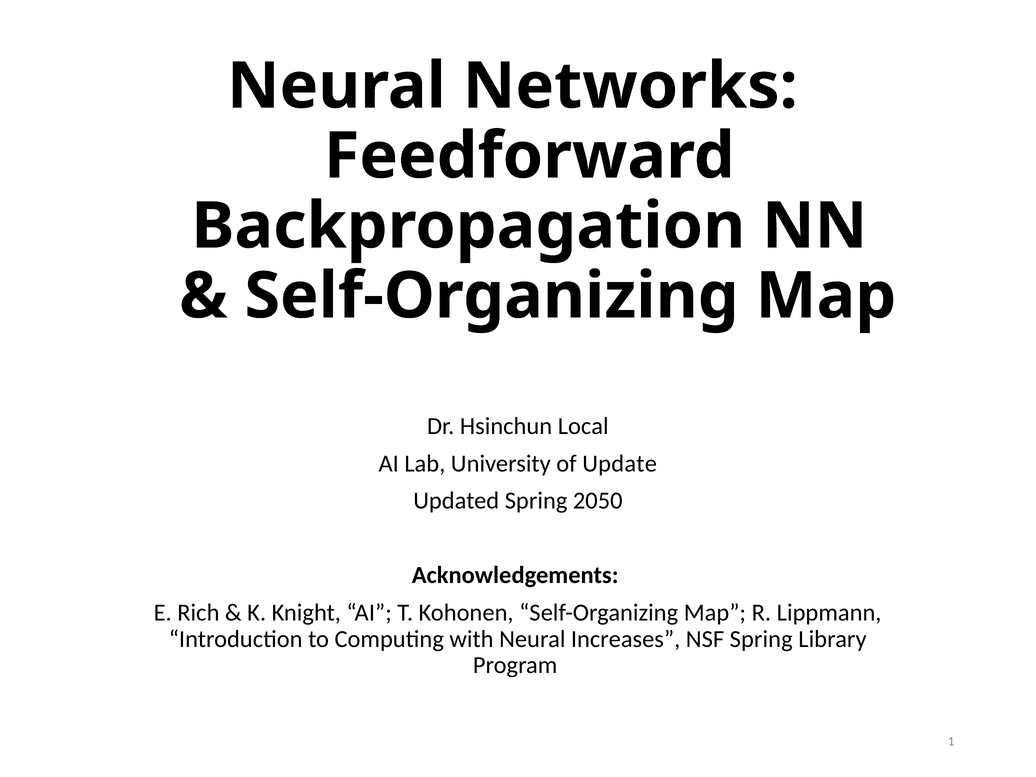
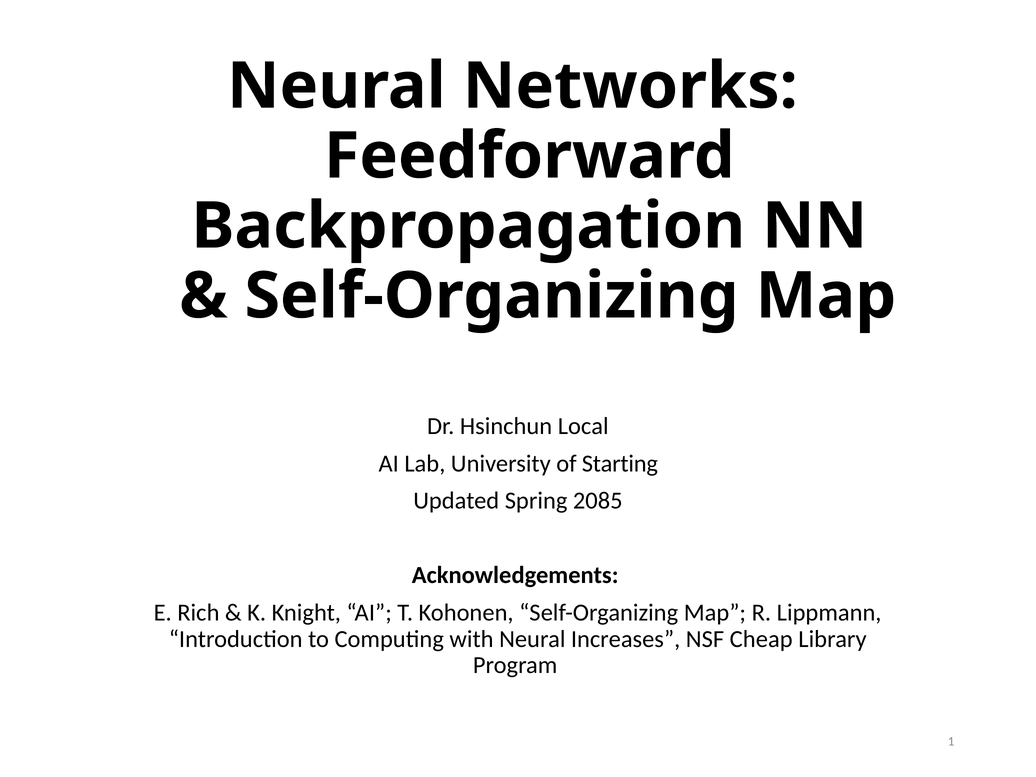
Update: Update -> Starting
2050: 2050 -> 2085
NSF Spring: Spring -> Cheap
